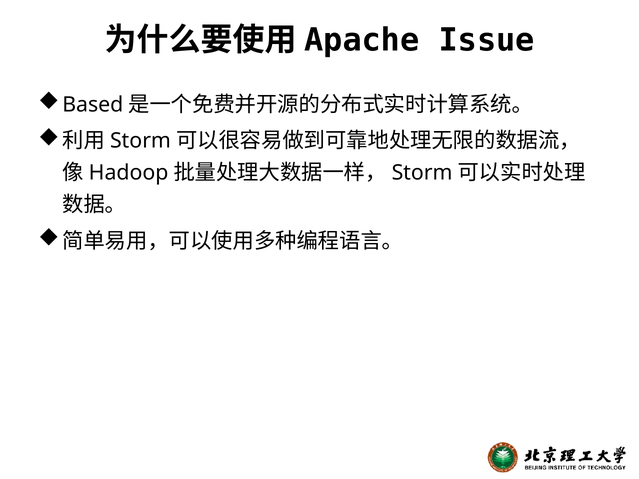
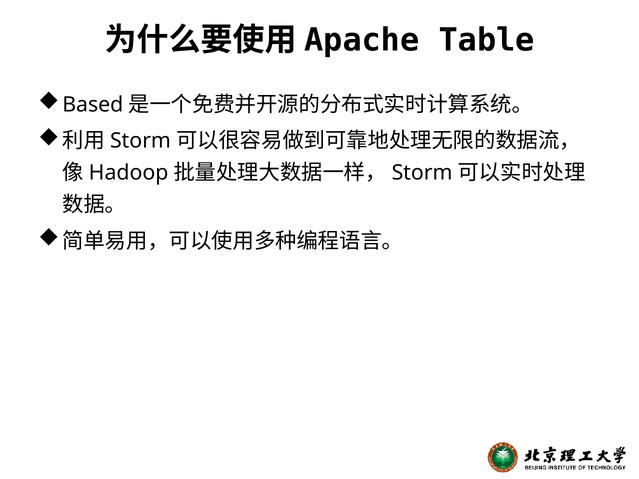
Issue: Issue -> Table
